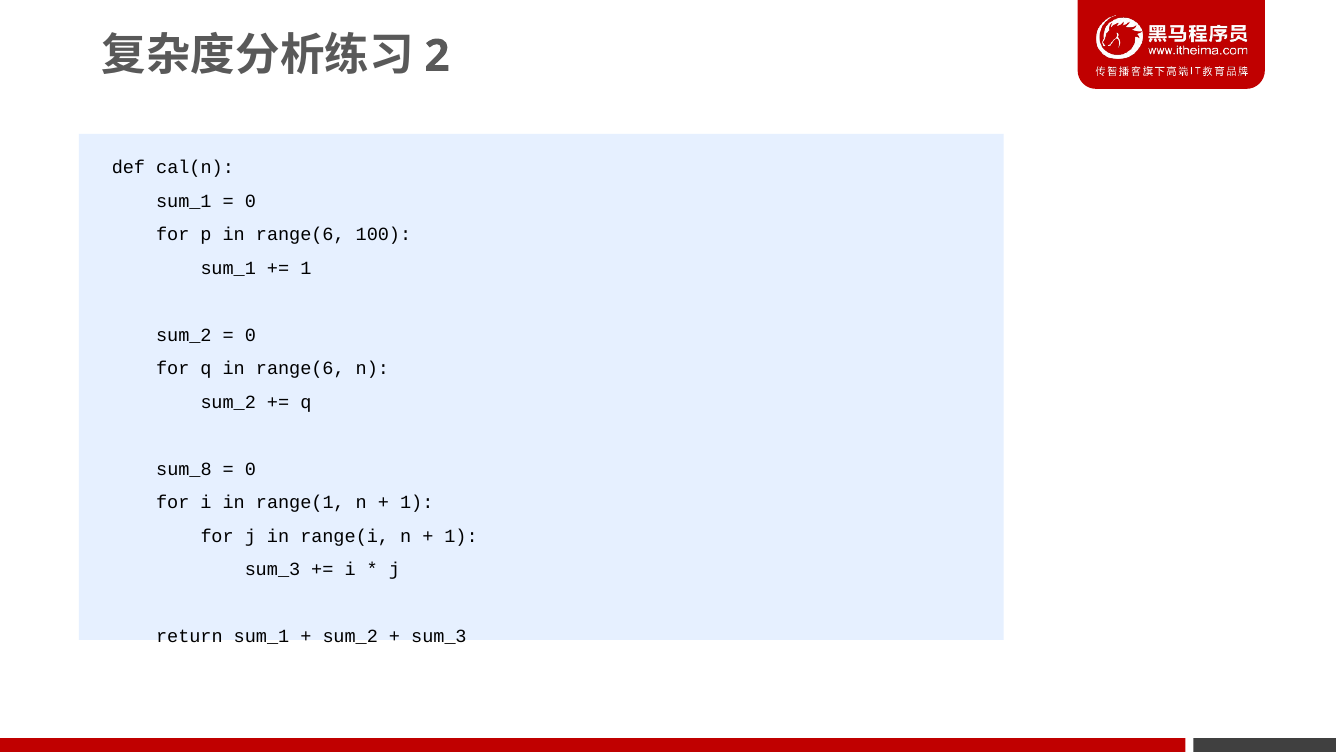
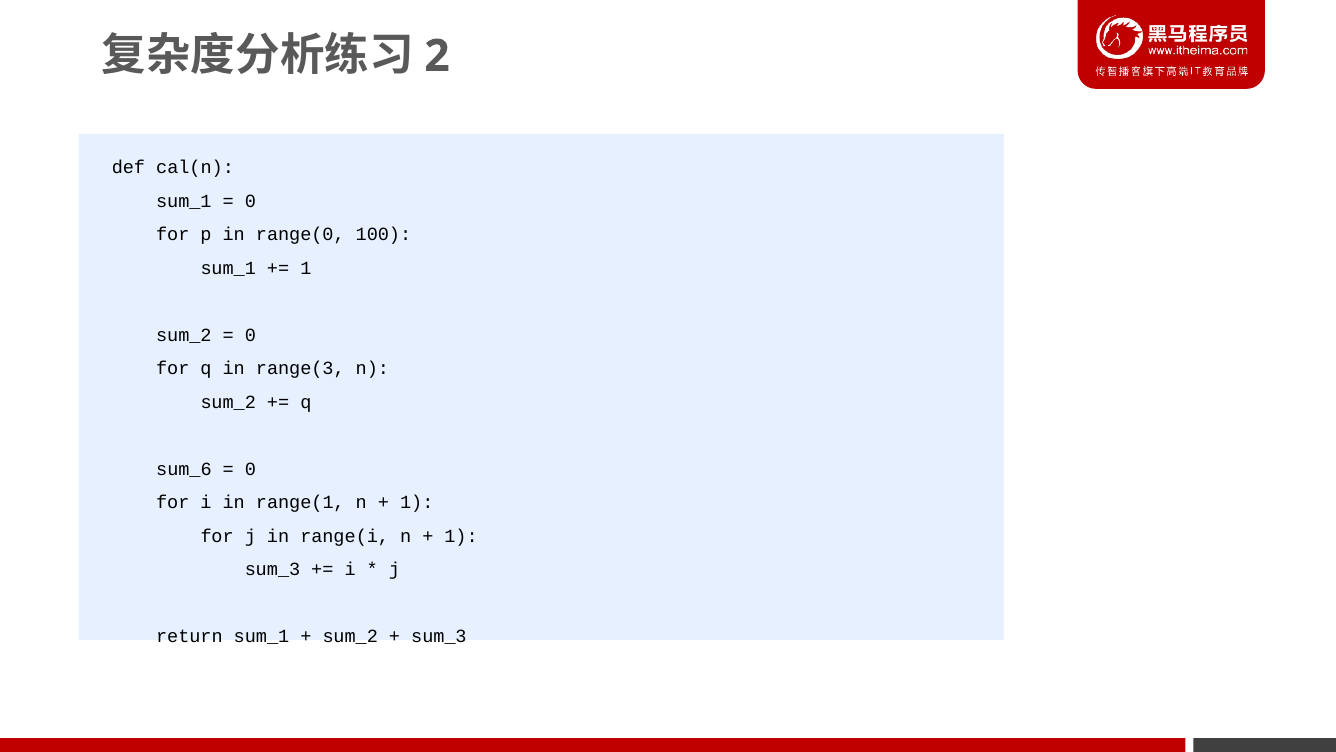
p in range(6: range(6 -> range(0
q in range(6: range(6 -> range(3
sum_8: sum_8 -> sum_6
